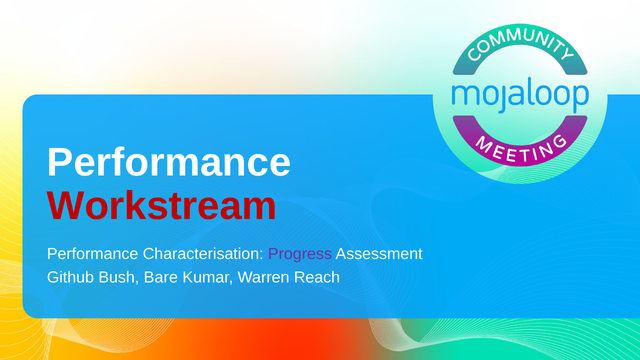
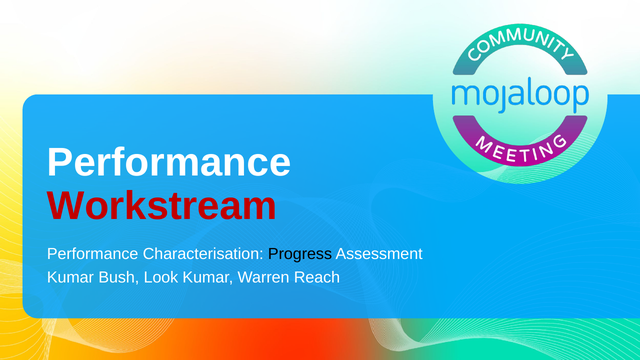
Progress colour: purple -> black
Github at (70, 278): Github -> Kumar
Bare: Bare -> Look
